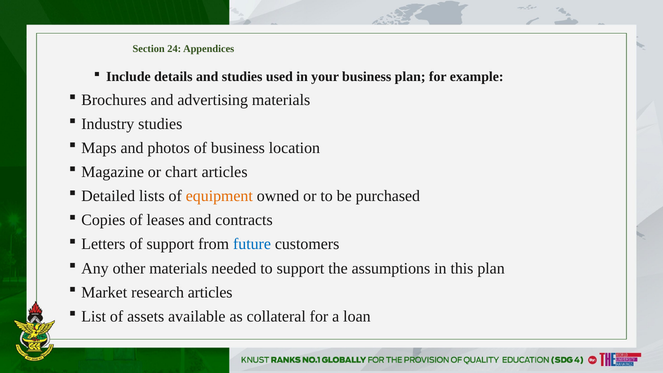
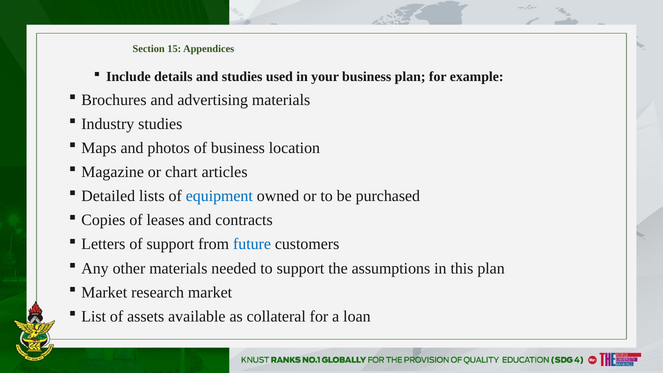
24: 24 -> 15
equipment colour: orange -> blue
research articles: articles -> market
